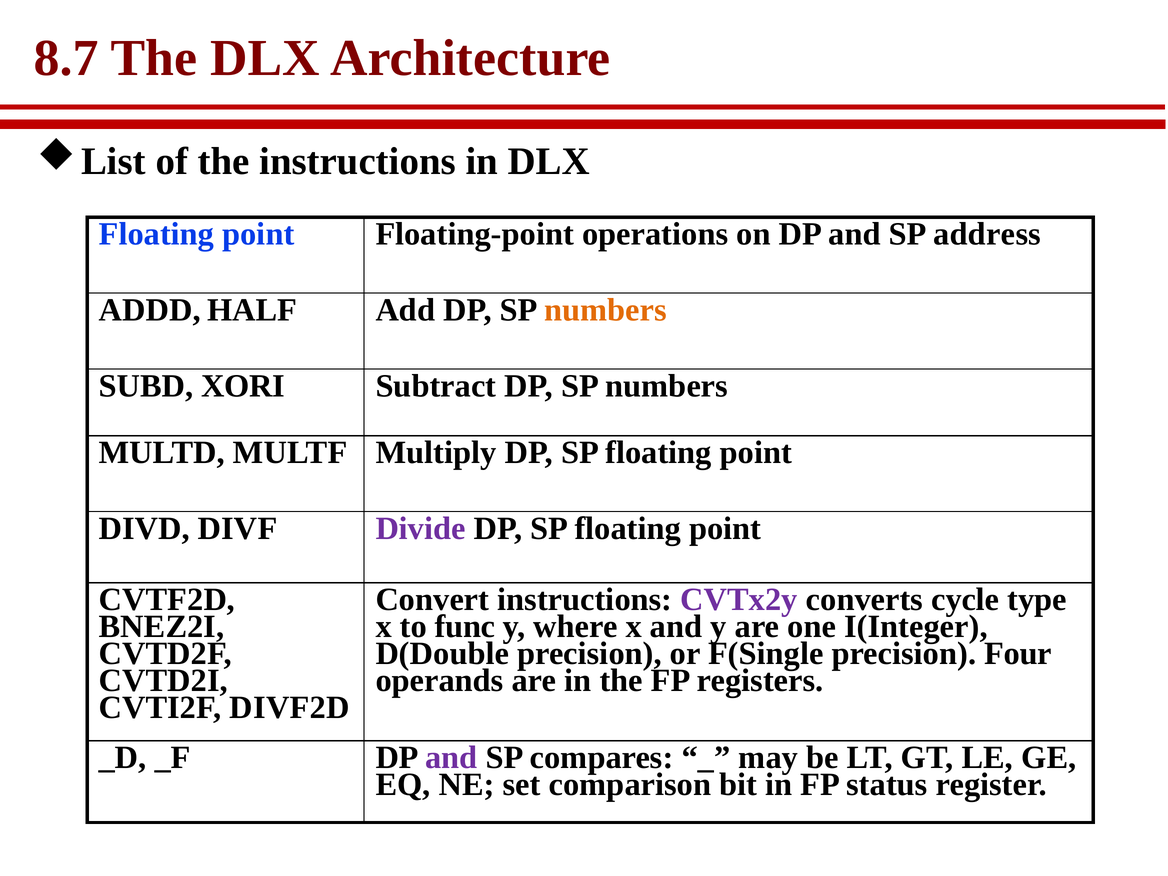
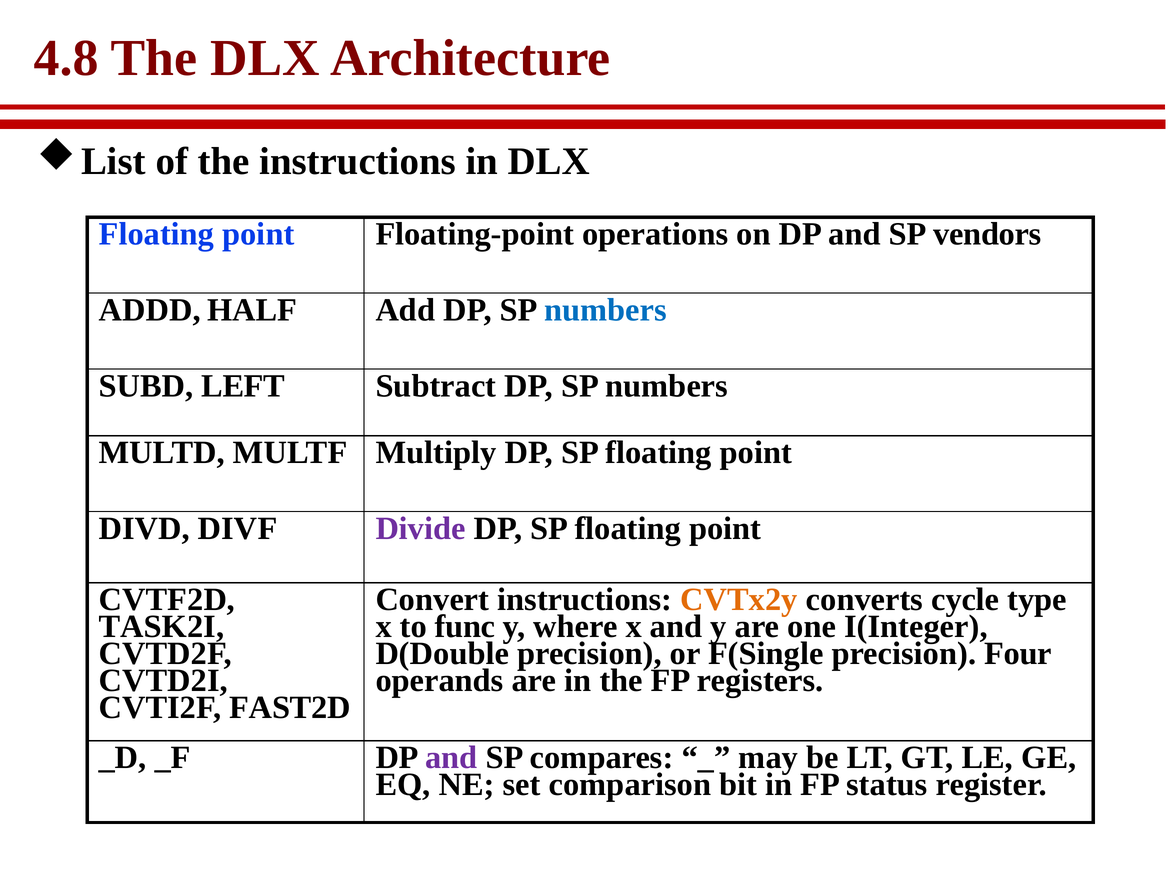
8.7: 8.7 -> 4.8
address: address -> vendors
numbers at (605, 310) colour: orange -> blue
XORI: XORI -> LEFT
CVTx2y colour: purple -> orange
BNEZ2I: BNEZ2I -> TASK2I
DIVF2D: DIVF2D -> FAST2D
